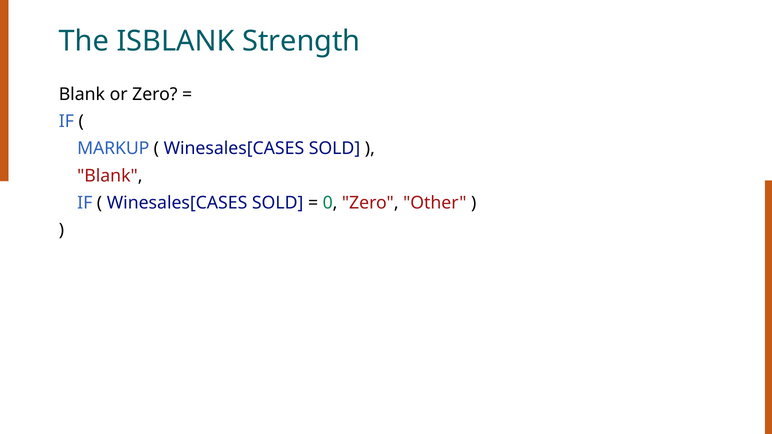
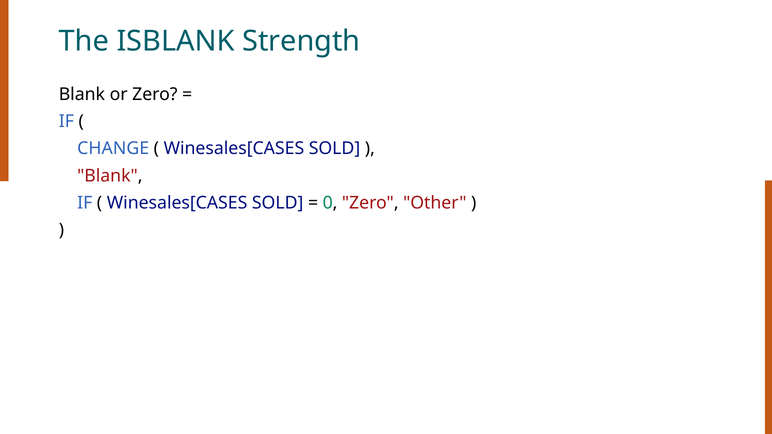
MARKUP: MARKUP -> CHANGE
